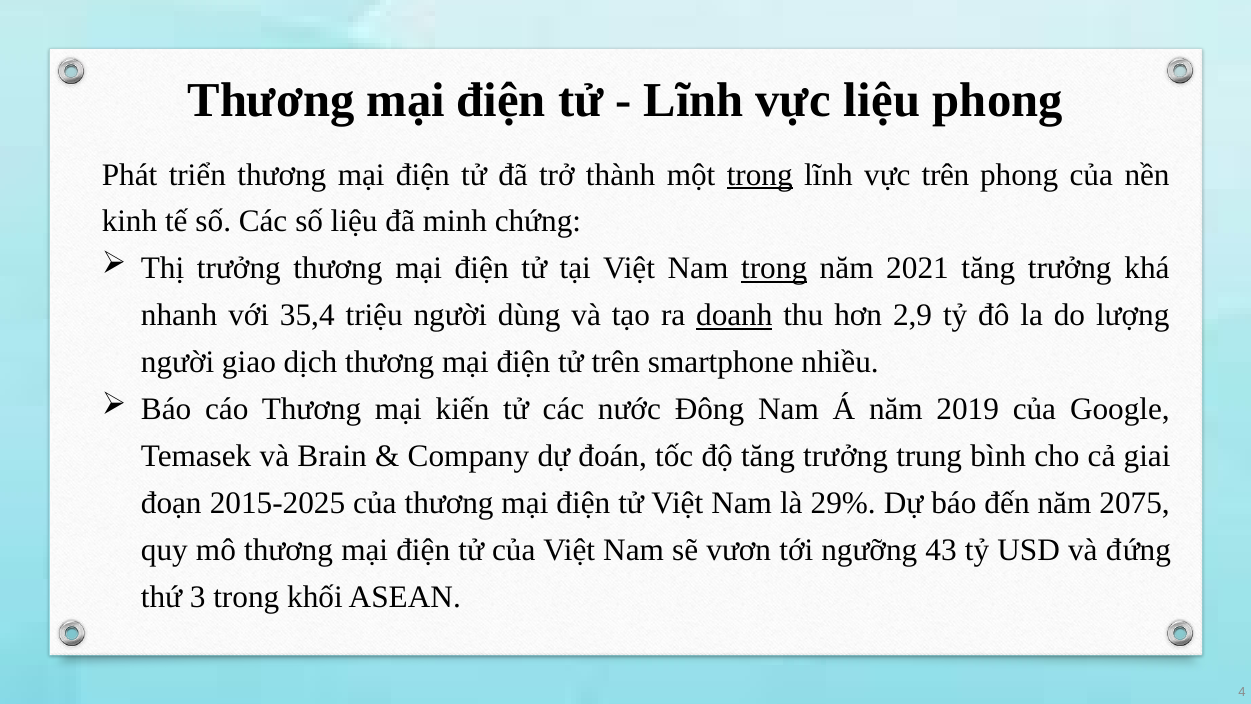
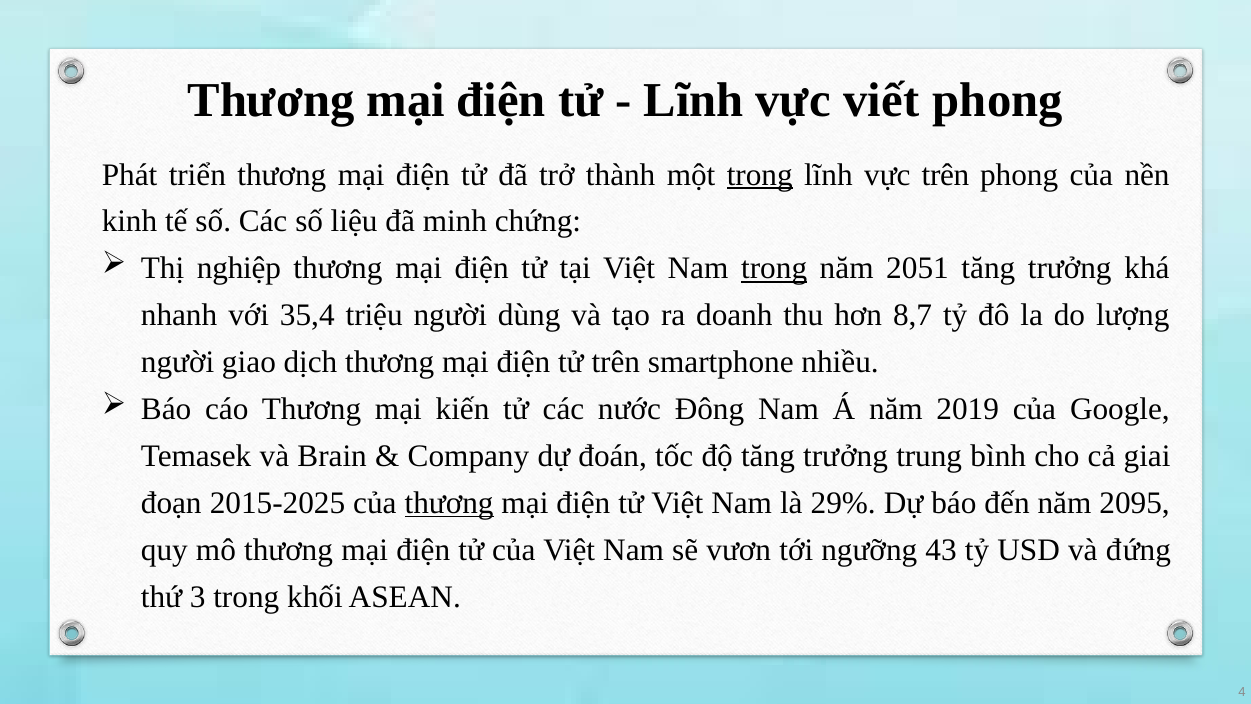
vực liệu: liệu -> viết
Thị trưởng: trưởng -> nghiệp
2021: 2021 -> 2051
doanh underline: present -> none
2,9: 2,9 -> 8,7
thương at (449, 503) underline: none -> present
2075: 2075 -> 2095
